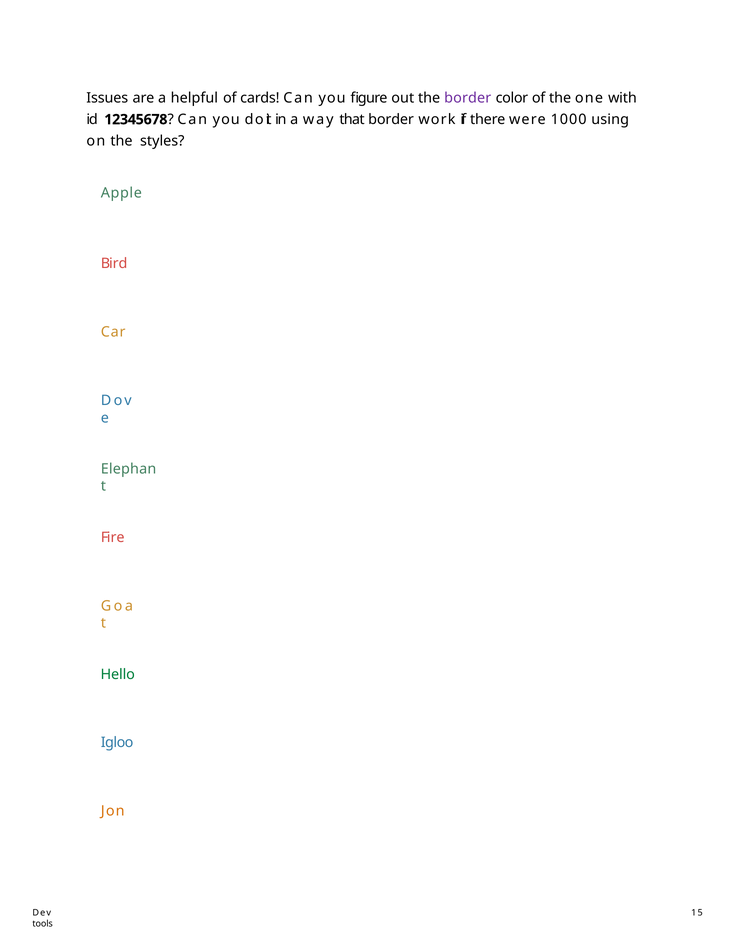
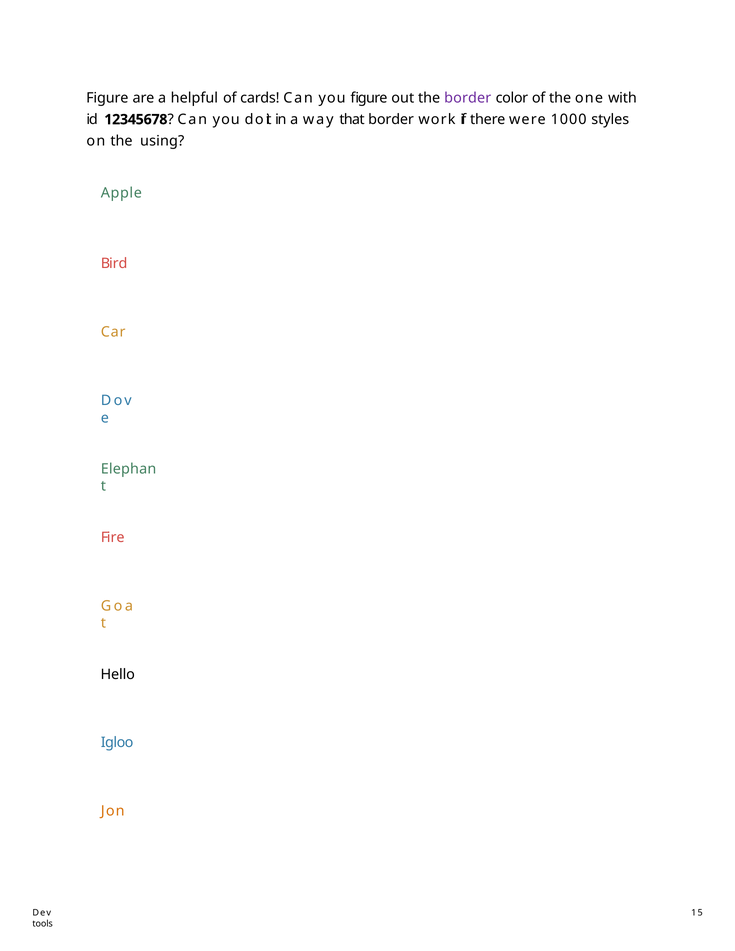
Issues at (107, 98): Issues -> Figure
using: using -> styles
styles: styles -> using
Hello colour: green -> black
